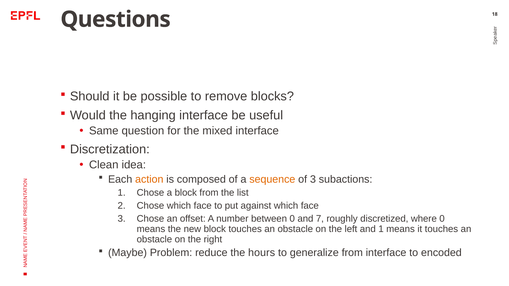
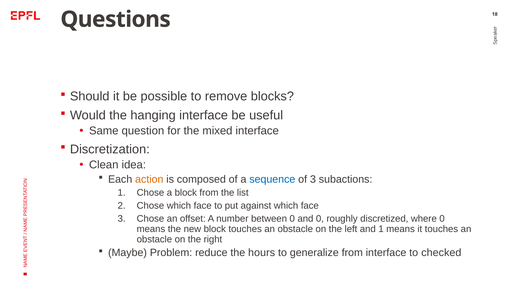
sequence colour: orange -> blue
and 7: 7 -> 0
encoded: encoded -> checked
